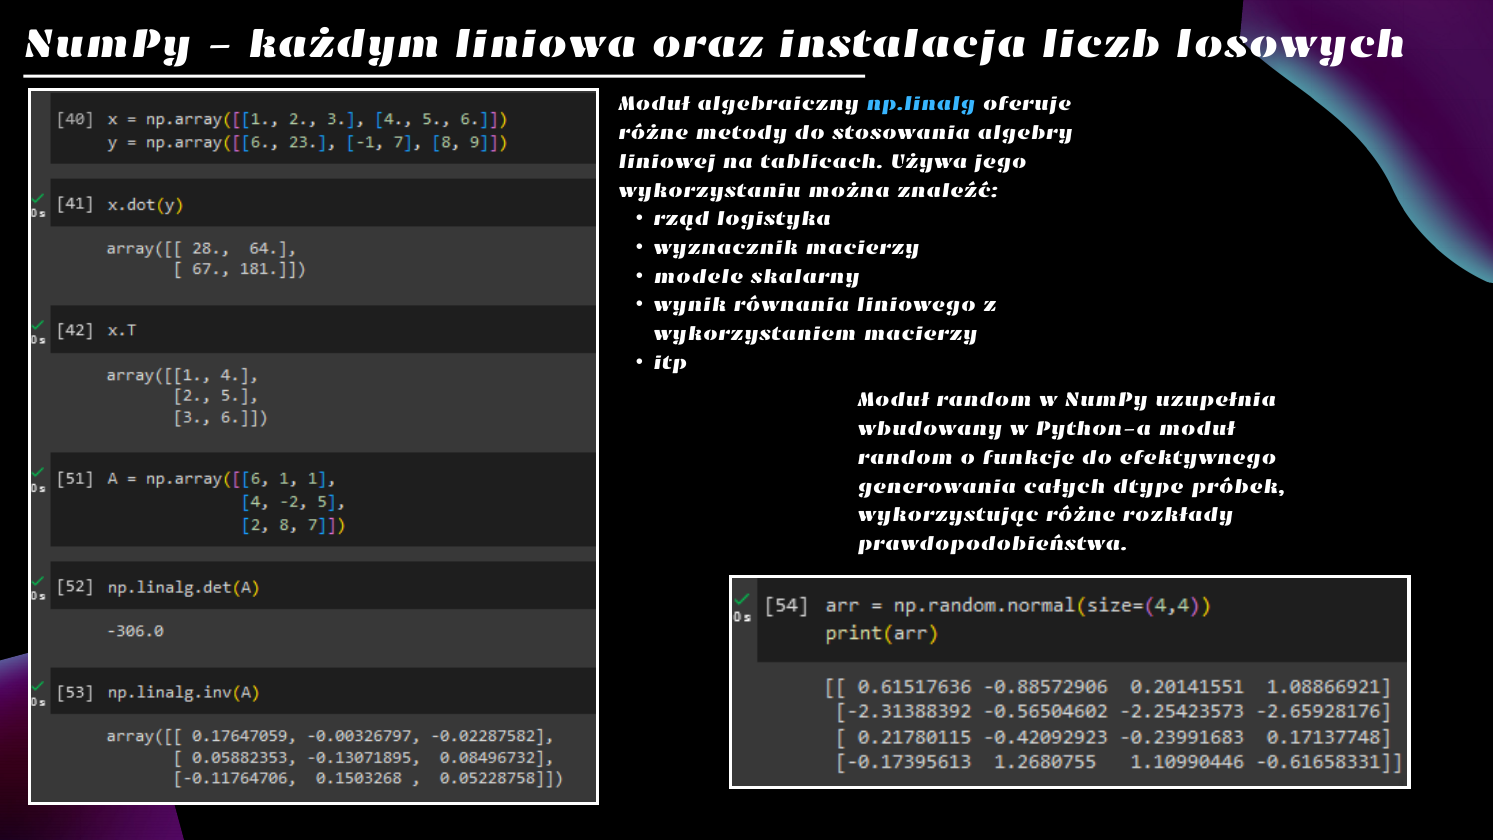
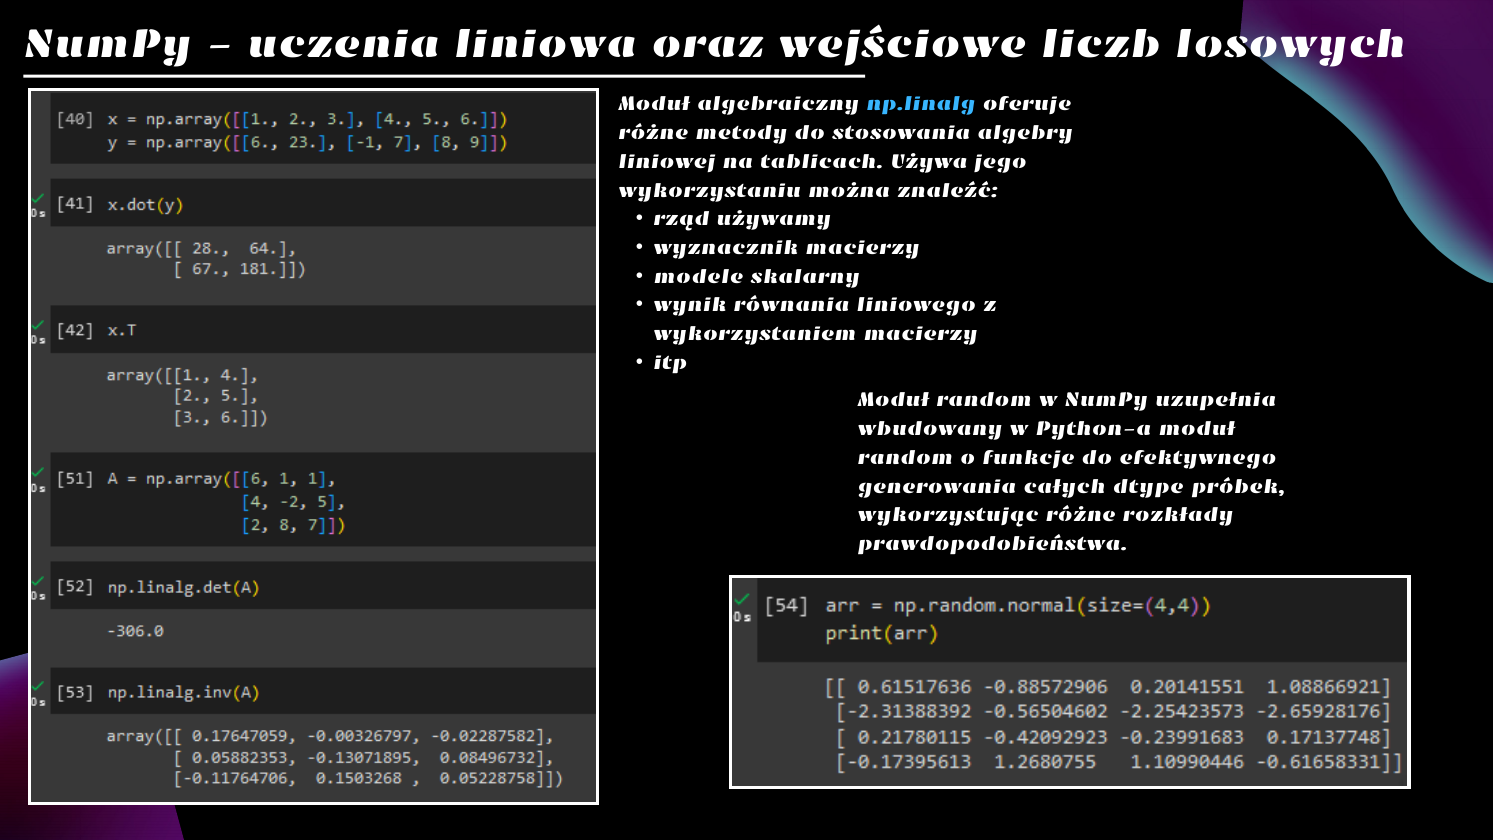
każdym: każdym -> uczenia
instalacja: instalacja -> wejściowe
logistyka: logistyka -> używamy
